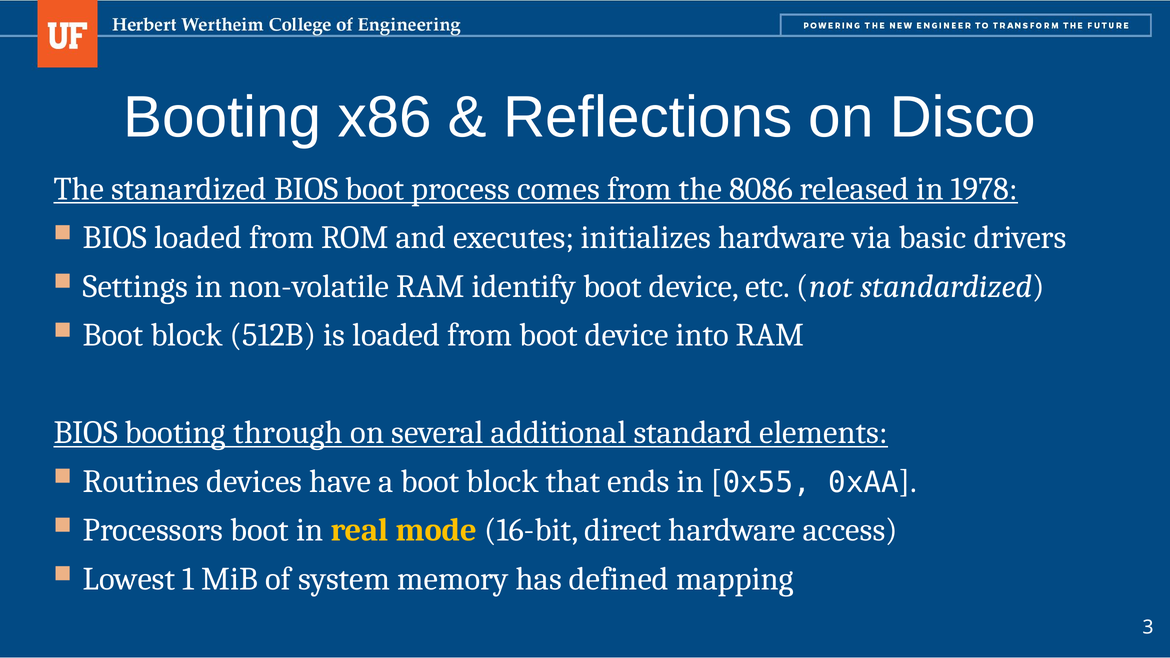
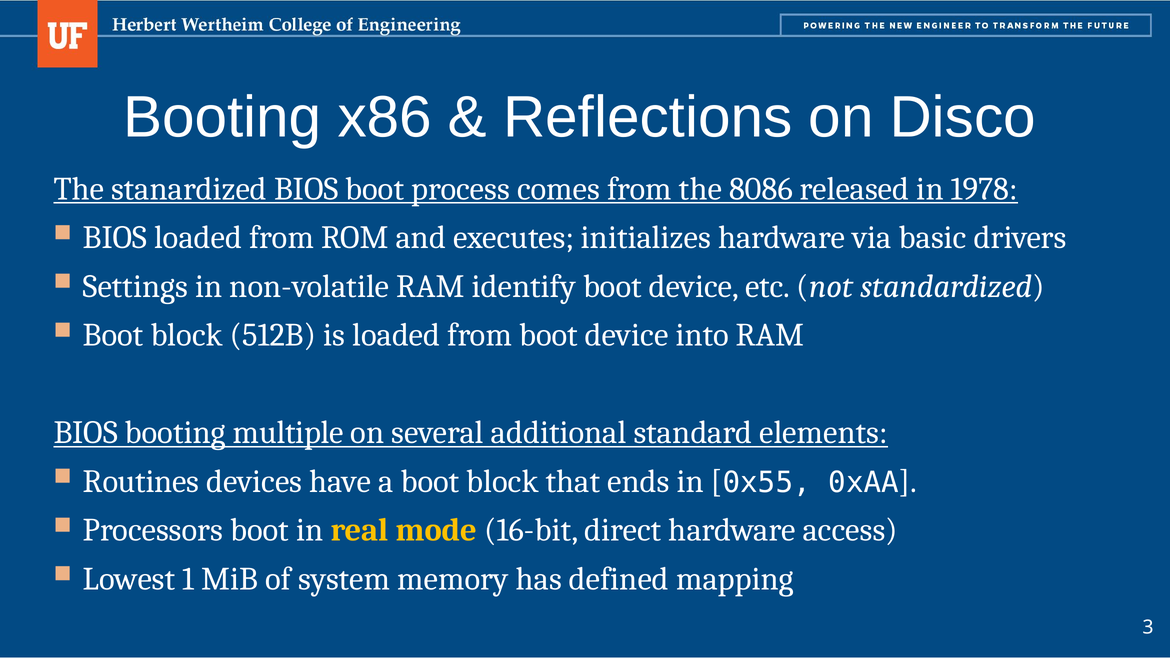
through: through -> multiple
